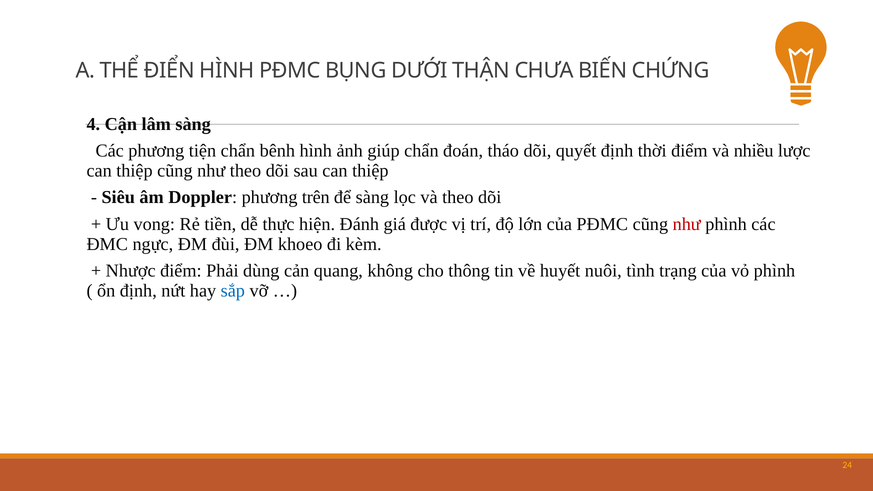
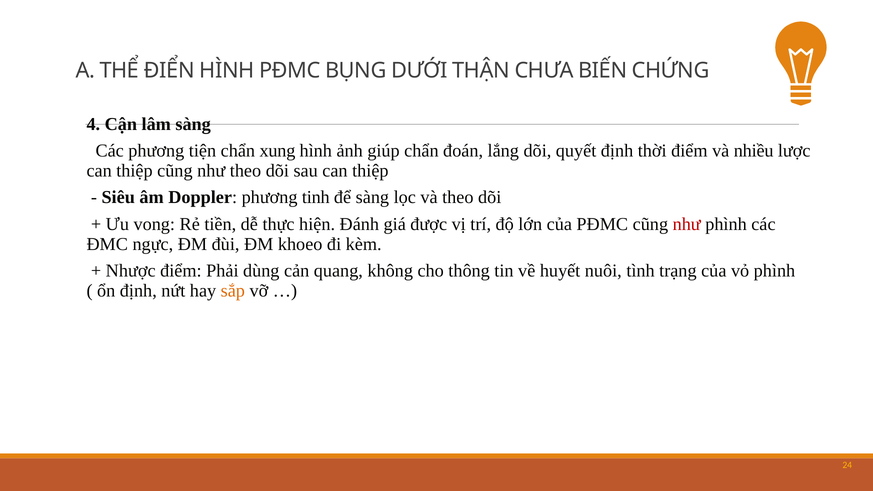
bênh: bênh -> xung
tháo: tháo -> lắng
trên: trên -> tinh
sắp colour: blue -> orange
